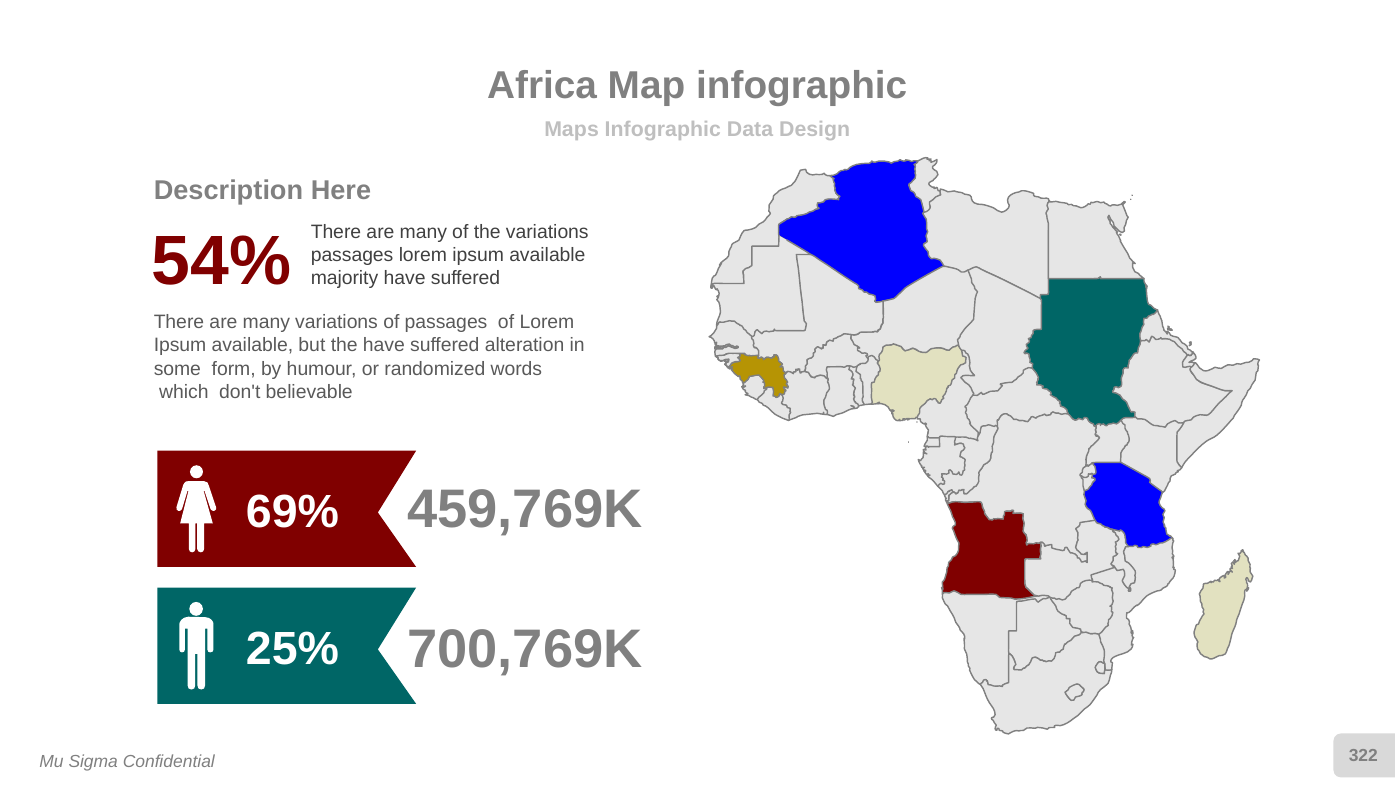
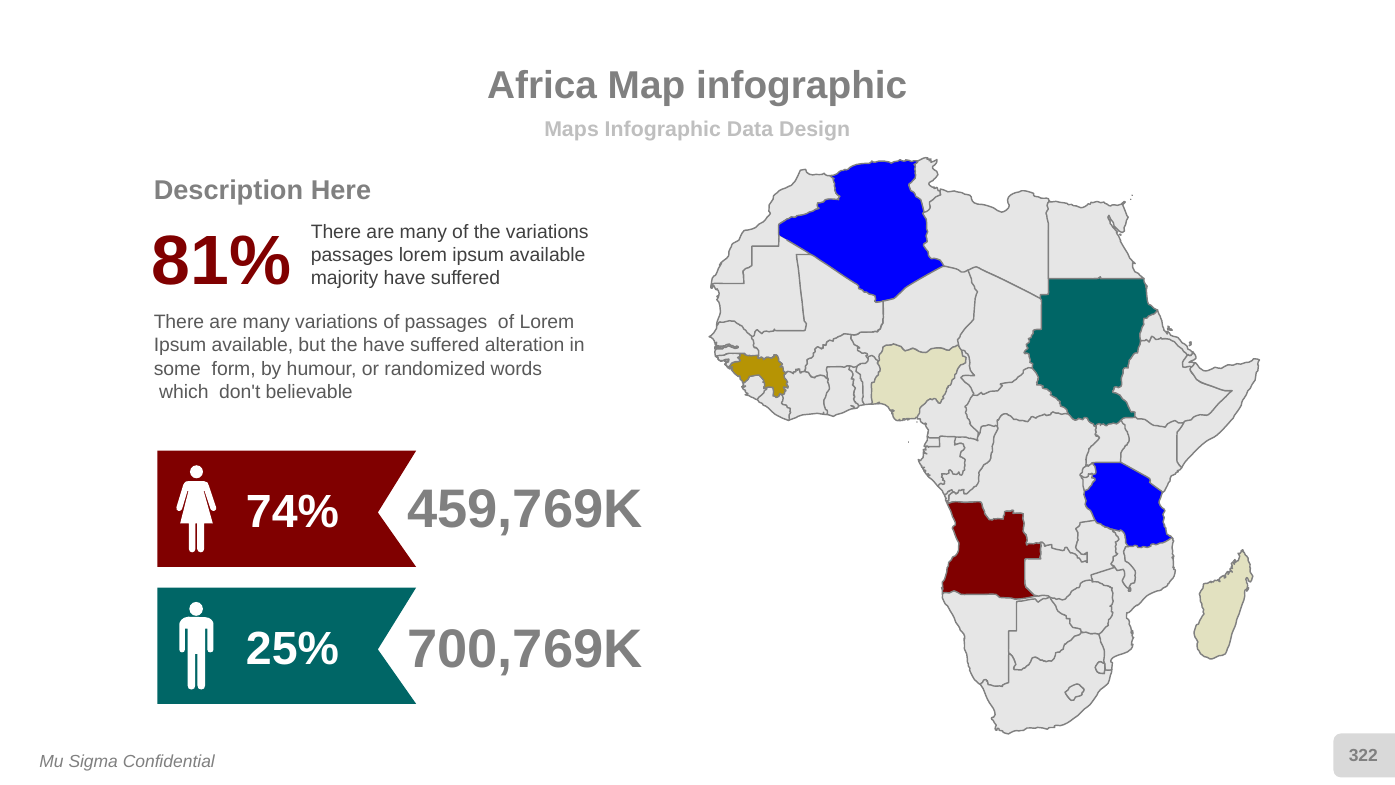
54%: 54% -> 81%
69%: 69% -> 74%
